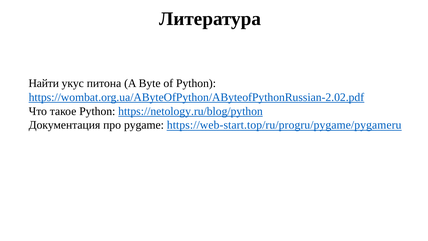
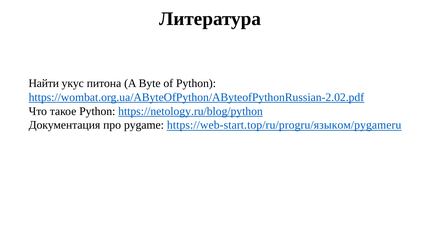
https://web-start.top/ru/progru/pygame/pygameru: https://web-start.top/ru/progru/pygame/pygameru -> https://web-start.top/ru/progru/языком/pygameru
